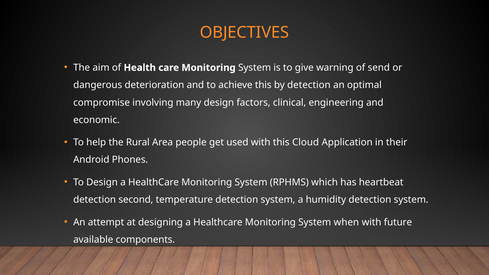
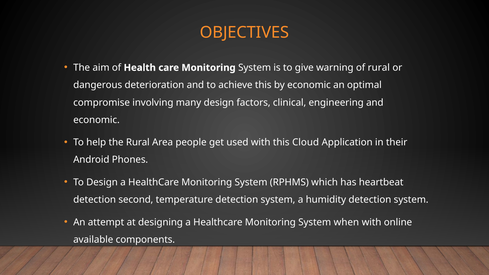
of send: send -> rural
by detection: detection -> economic
future: future -> online
